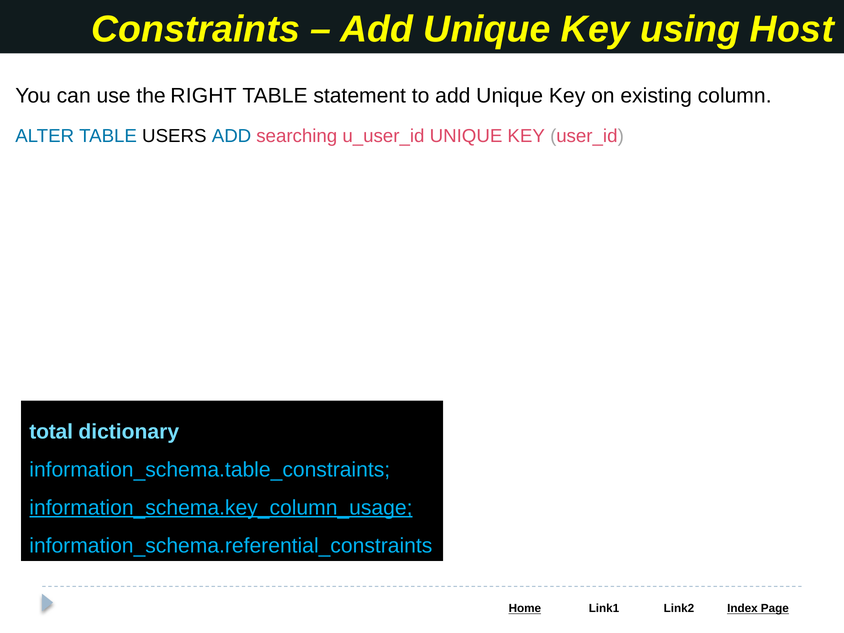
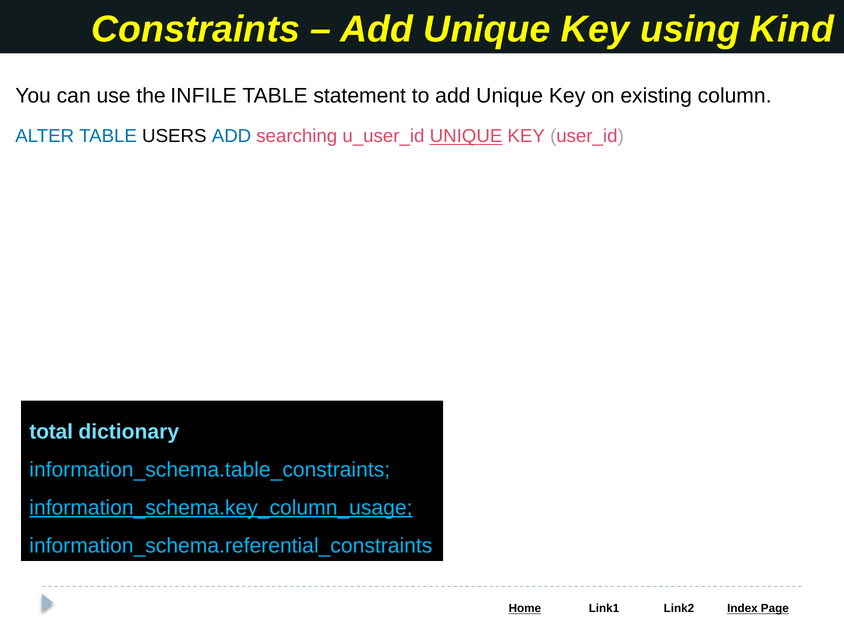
Host: Host -> Kind
RIGHT: RIGHT -> INFILE
UNIQUE at (466, 136) underline: none -> present
